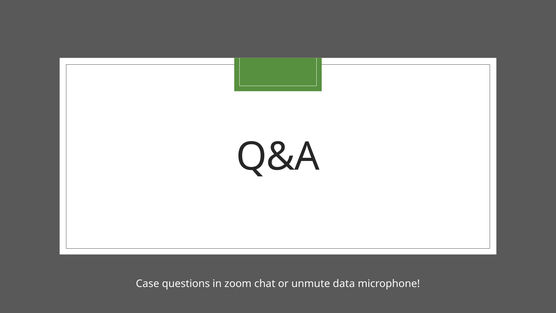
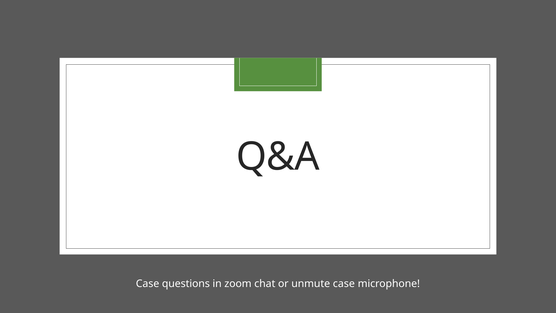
unmute data: data -> case
